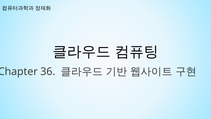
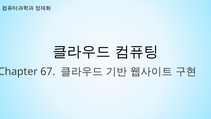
36: 36 -> 67
